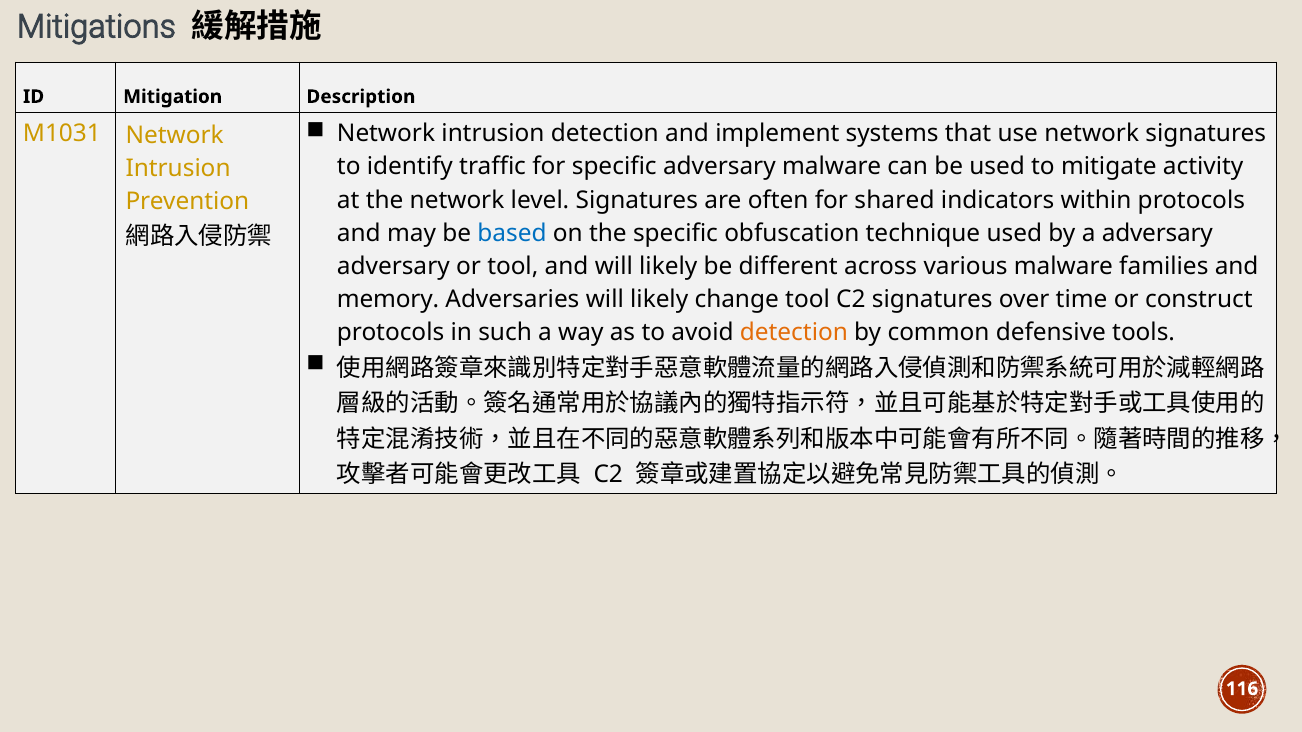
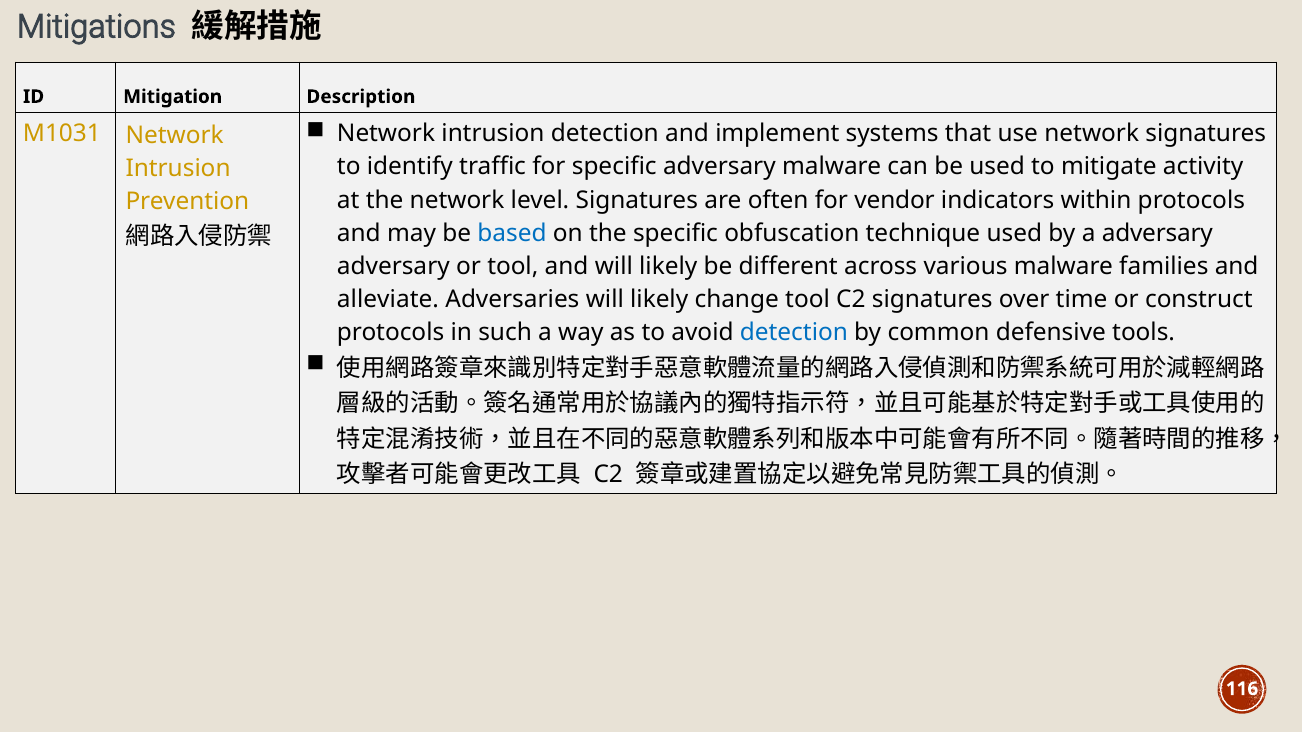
shared: shared -> vendor
memory: memory -> alleviate
detection at (794, 333) colour: orange -> blue
